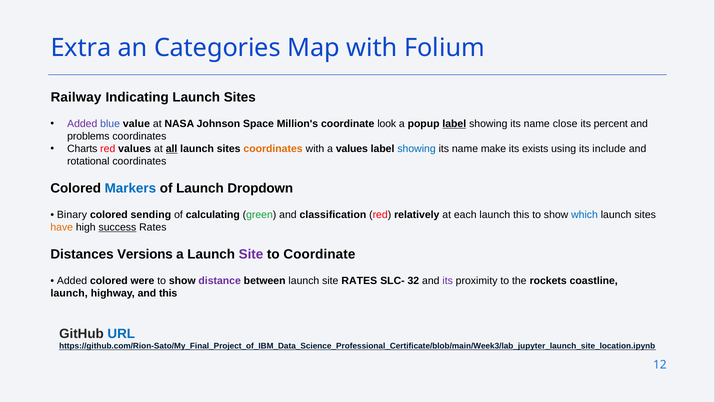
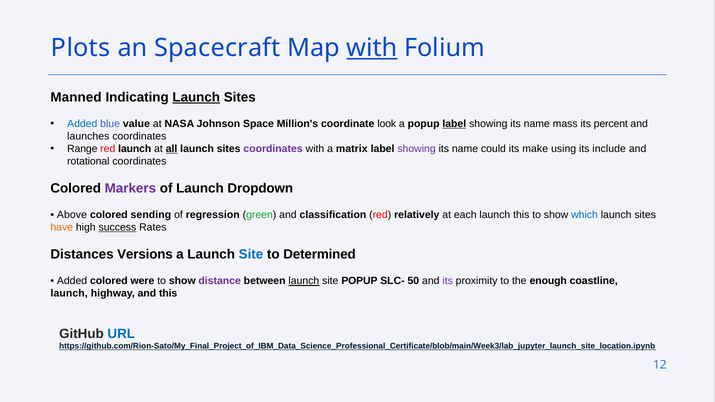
Extra: Extra -> Plots
Categories: Categories -> Spacecraft
with at (372, 48) underline: none -> present
Railway: Railway -> Manned
Launch at (196, 97) underline: none -> present
Added at (82, 124) colour: purple -> blue
close: close -> mass
problems: problems -> launches
Charts: Charts -> Range
red values: values -> launch
coordinates at (273, 149) colour: orange -> purple
a values: values -> matrix
showing at (417, 149) colour: blue -> purple
make: make -> could
exists: exists -> make
Markers colour: blue -> purple
Binary: Binary -> Above
calculating: calculating -> regression
Site at (251, 255) colour: purple -> blue
to Coordinate: Coordinate -> Determined
launch at (304, 281) underline: none -> present
site RATES: RATES -> POPUP
32: 32 -> 50
rockets: rockets -> enough
